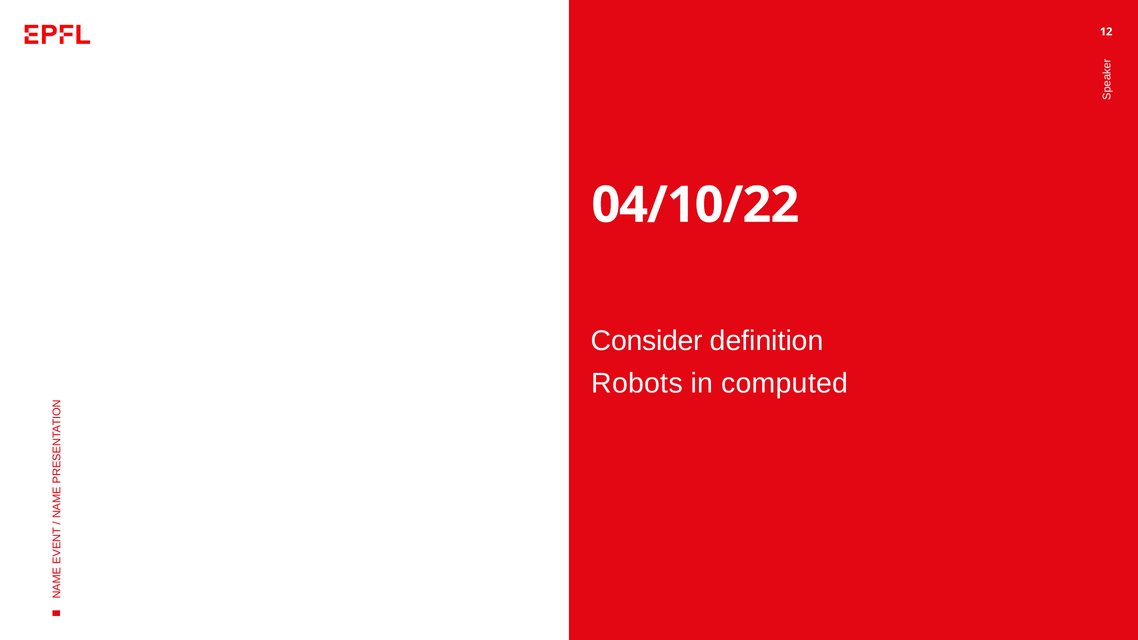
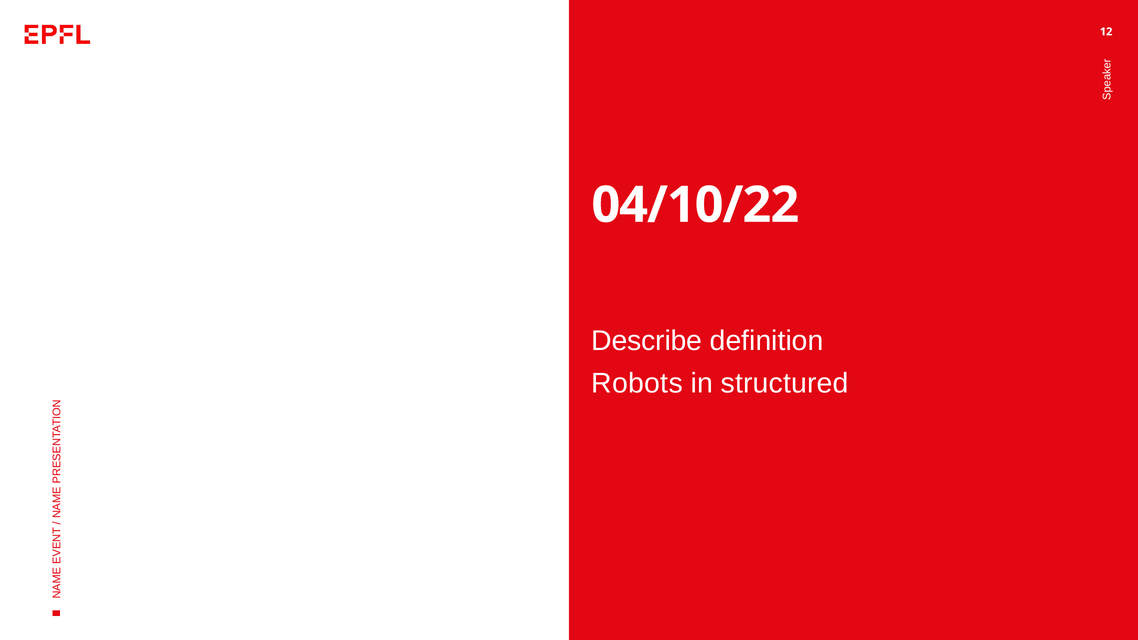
Consider: Consider -> Describe
computed: computed -> structured
